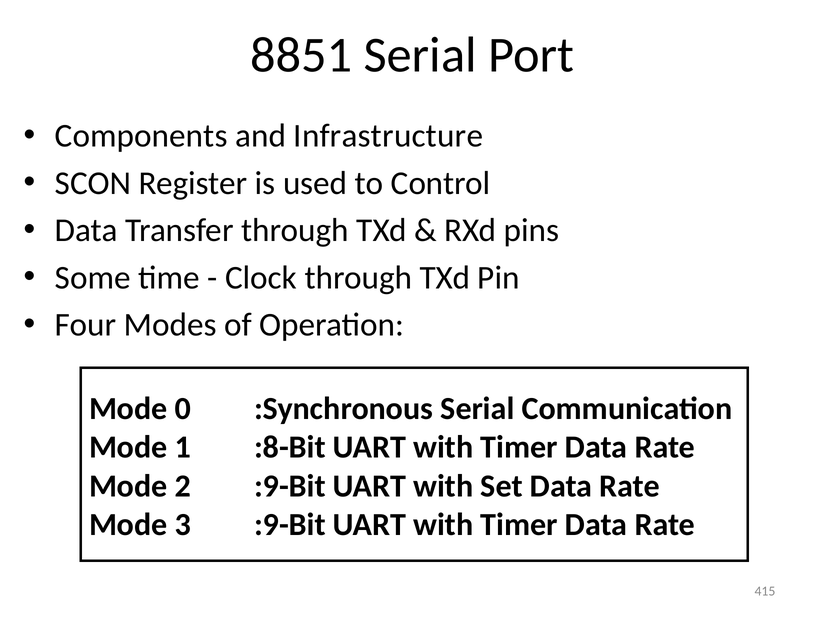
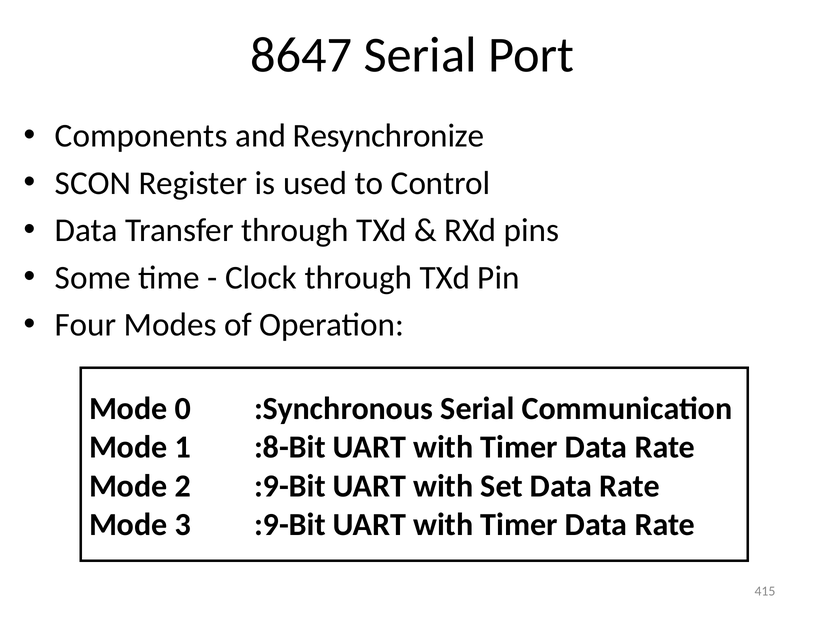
8851: 8851 -> 8647
Infrastructure: Infrastructure -> Resynchronize
